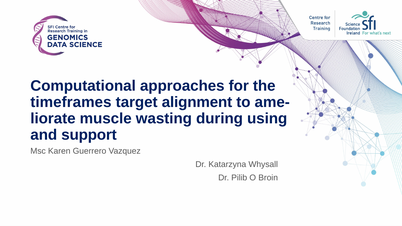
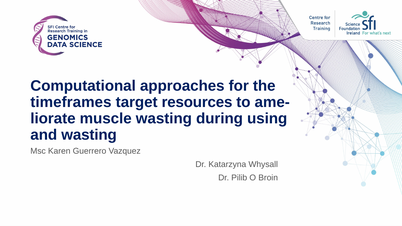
alignment: alignment -> resources
and support: support -> wasting
